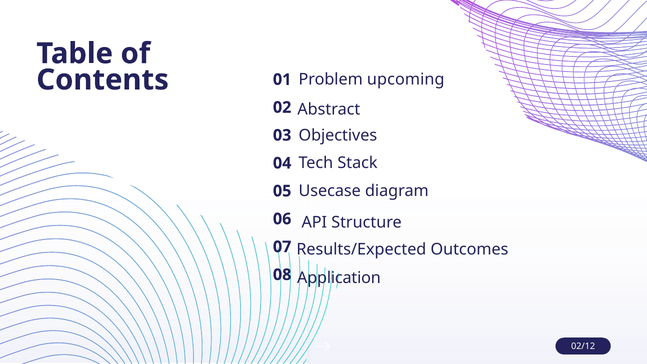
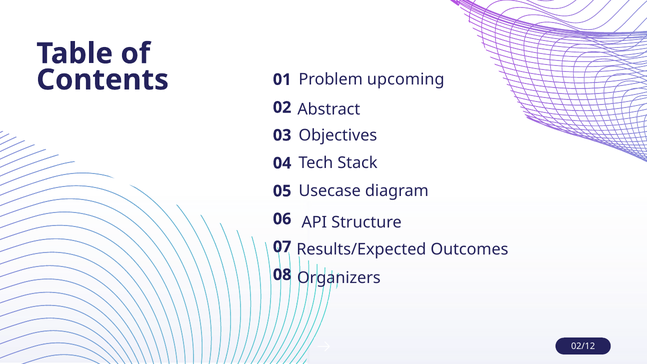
Application: Application -> Organizers
